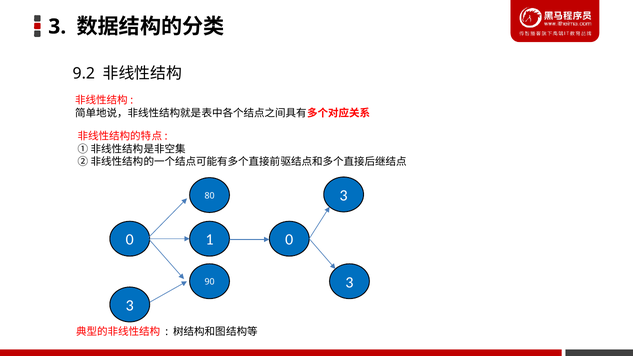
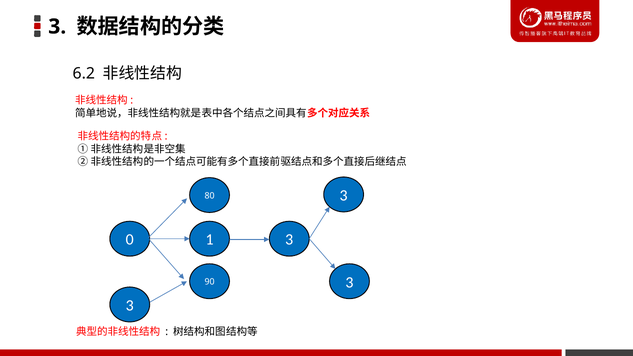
9.2: 9.2 -> 6.2
1 0: 0 -> 3
